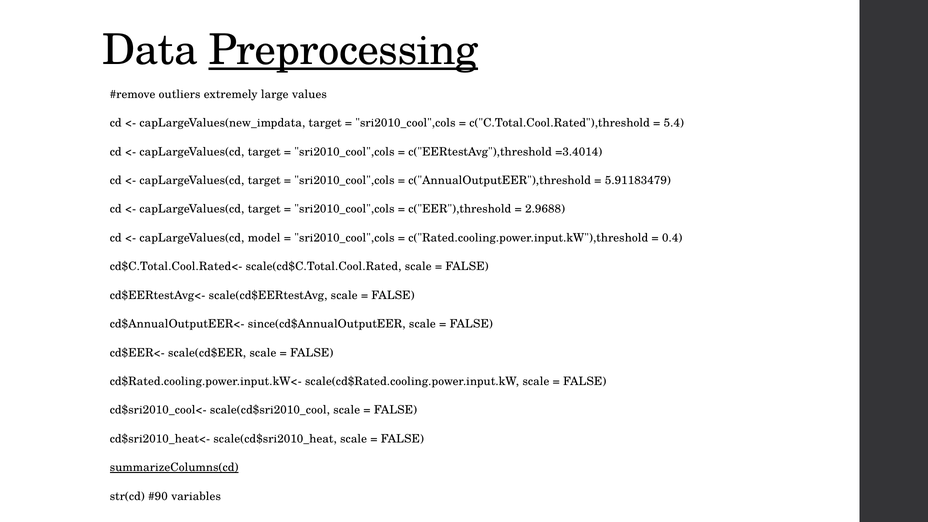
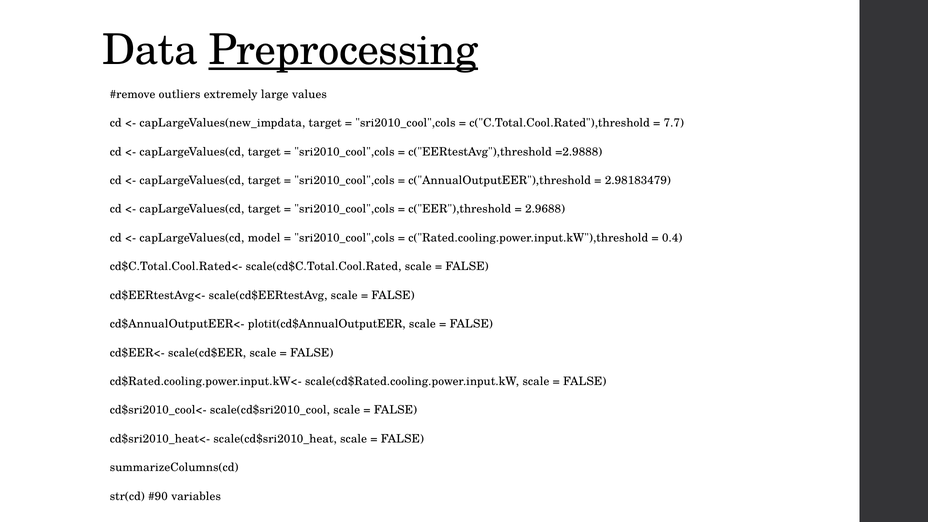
5.4: 5.4 -> 7.7
=3.4014: =3.4014 -> =2.9888
5.91183479: 5.91183479 -> 2.98183479
since(cd$AnnualOutputEER: since(cd$AnnualOutputEER -> plotit(cd$AnnualOutputEER
summarizeColumns(cd underline: present -> none
